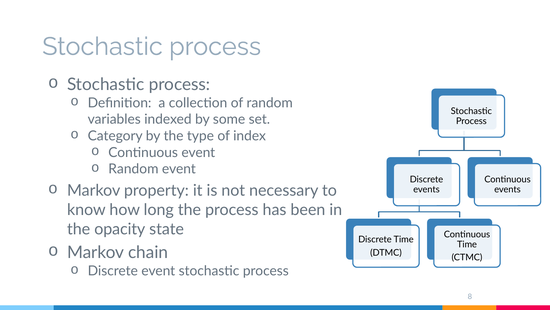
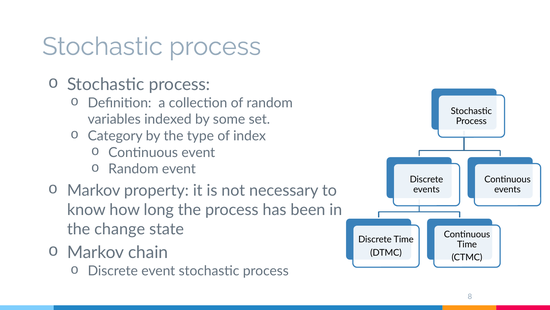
opacity: opacity -> change
